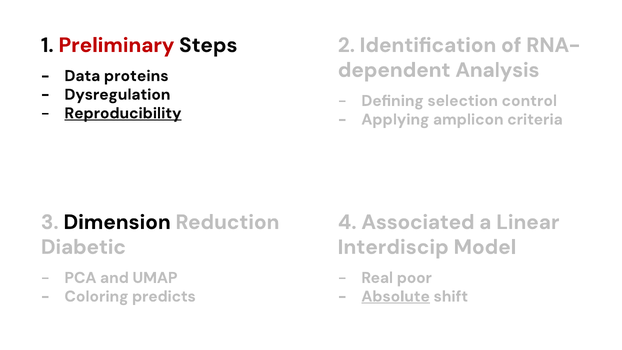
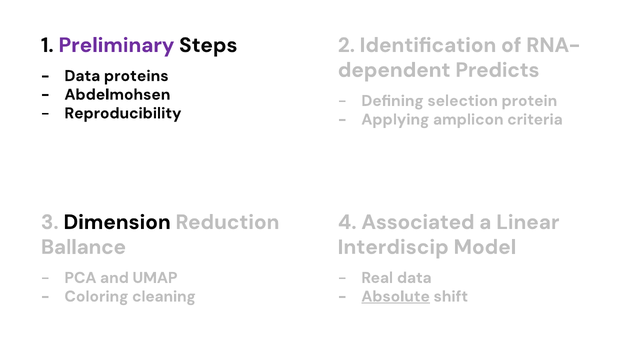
Preliminary colour: red -> purple
Analysis: Analysis -> Predicts
Dysregulation: Dysregulation -> Abdelmohsen
control: control -> protein
Reproducibility underline: present -> none
Diabetic: Diabetic -> Ballance
Real poor: poor -> data
predicts: predicts -> cleaning
